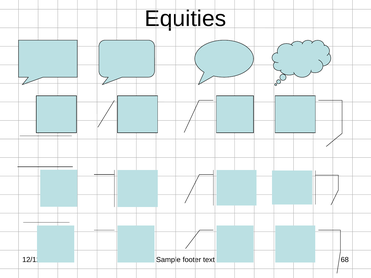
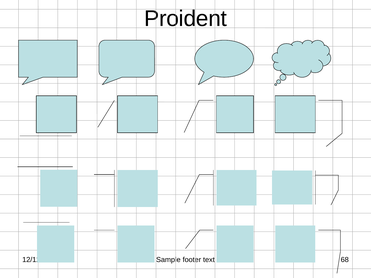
Equities: Equities -> Proident
